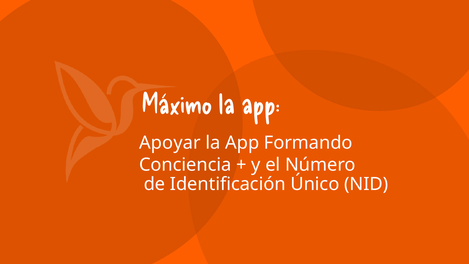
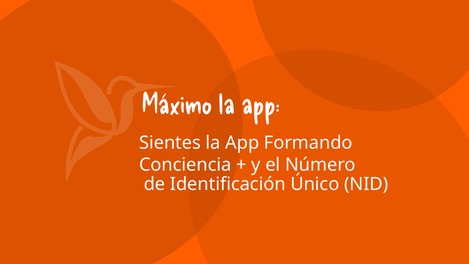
Apoyar: Apoyar -> Sientes
